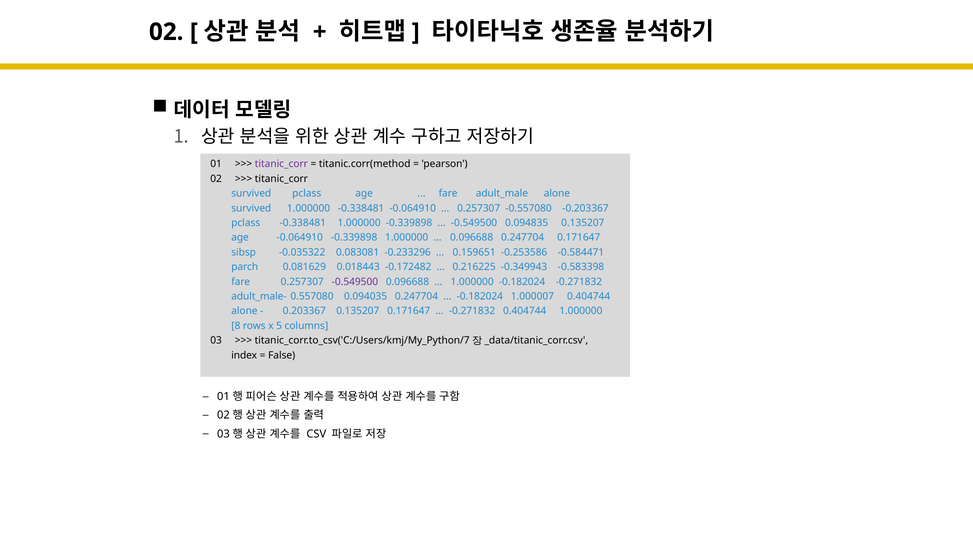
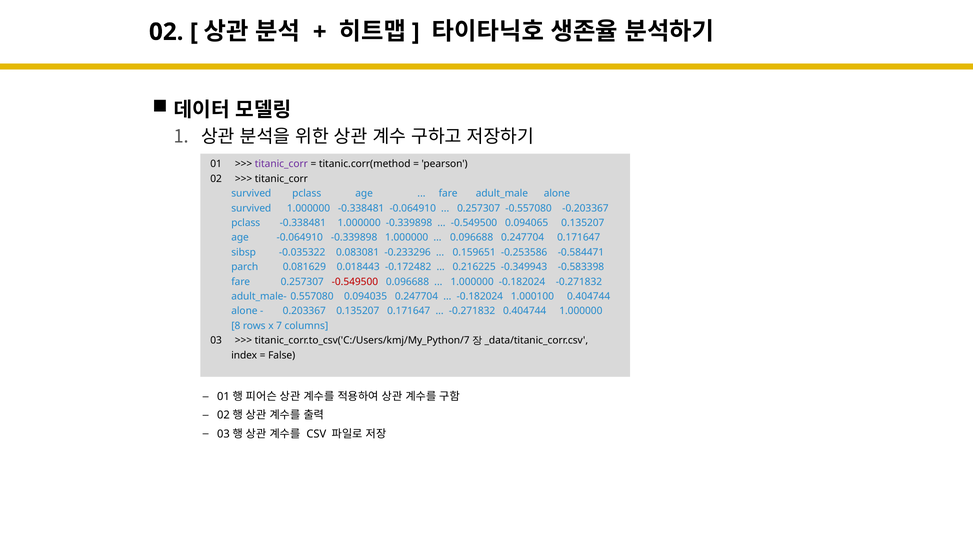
0.094835: 0.094835 -> 0.094065
-0.549500 at (355, 282) colour: purple -> red
1.000007: 1.000007 -> 1.000100
5: 5 -> 7
